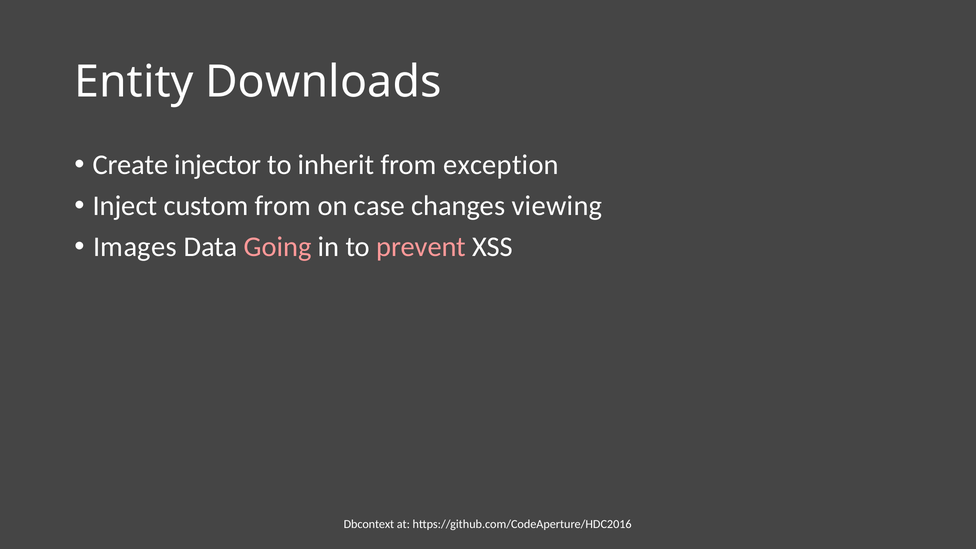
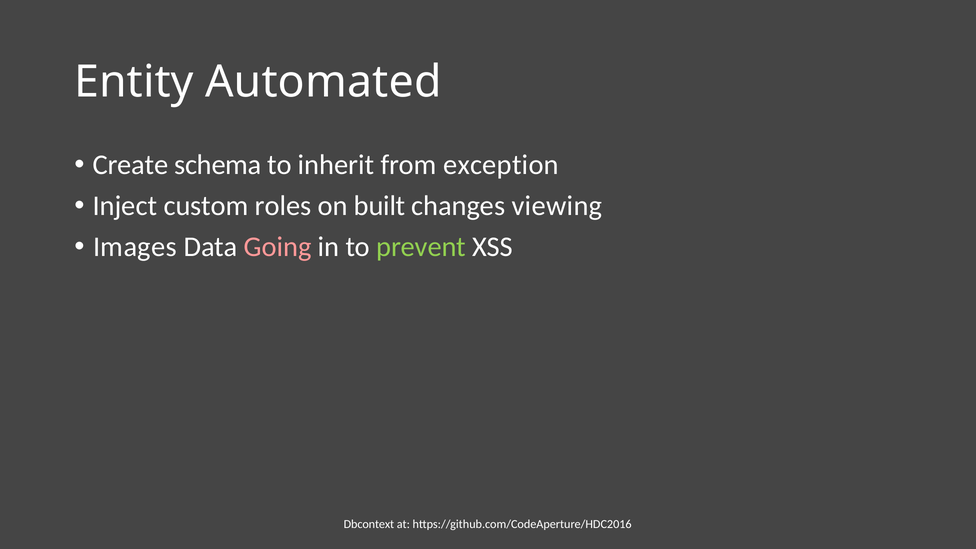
Downloads: Downloads -> Automated
injector: injector -> schema
custom from: from -> roles
case: case -> built
prevent colour: pink -> light green
